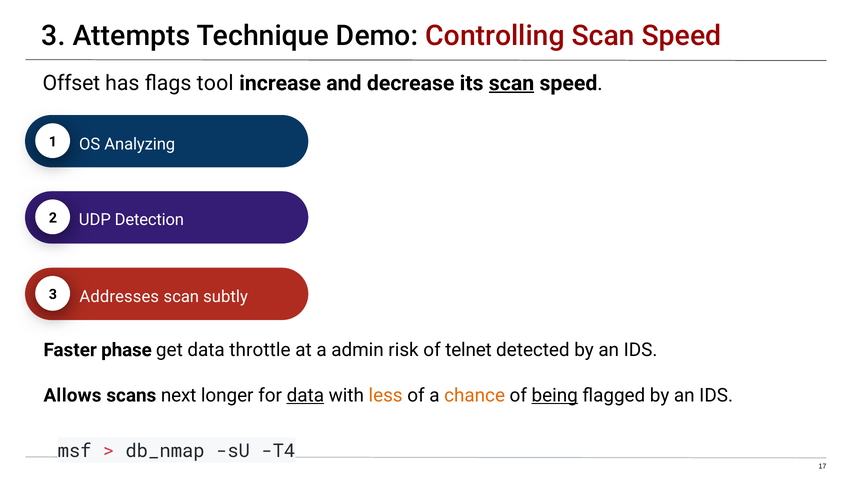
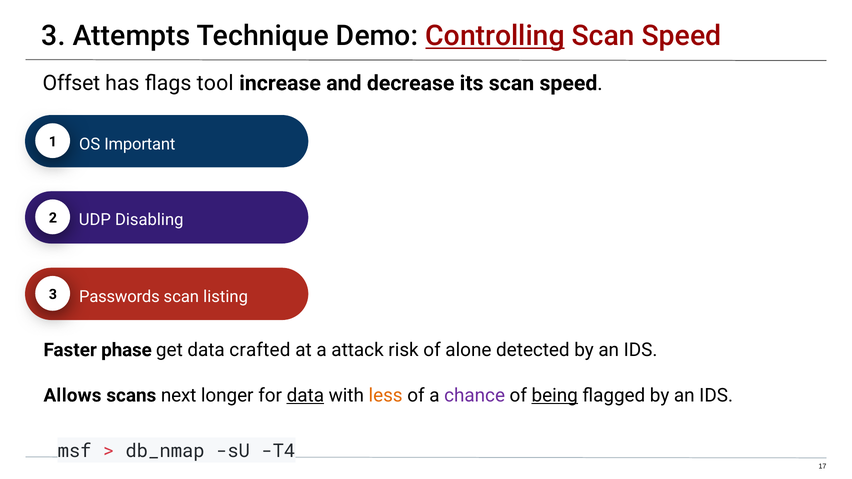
Controlling underline: none -> present
scan at (511, 83) underline: present -> none
Analyzing: Analyzing -> Important
Detection: Detection -> Disabling
Addresses: Addresses -> Passwords
subtly: subtly -> listing
throttle: throttle -> crafted
admin: admin -> attack
telnet: telnet -> alone
chance colour: orange -> purple
